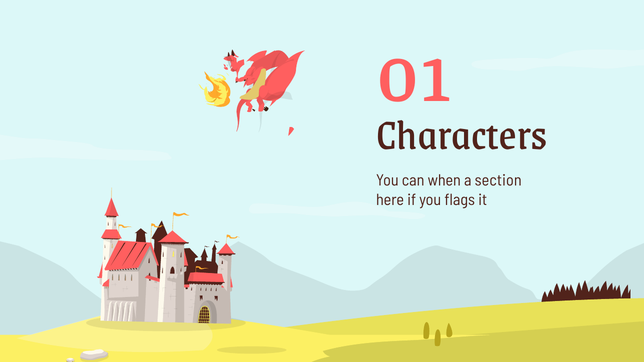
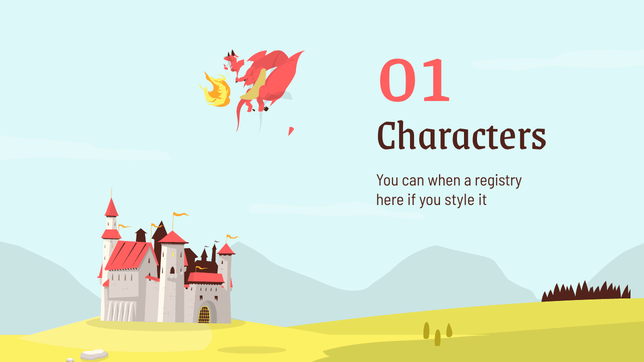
section: section -> registry
flags: flags -> style
